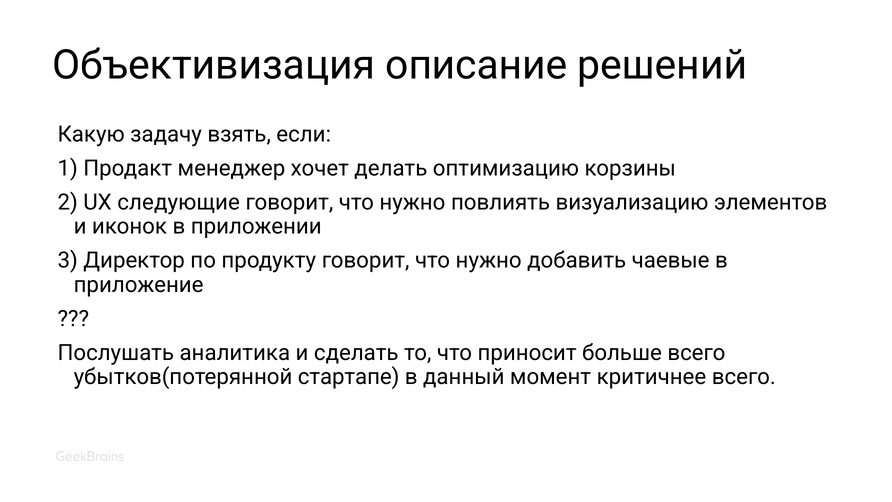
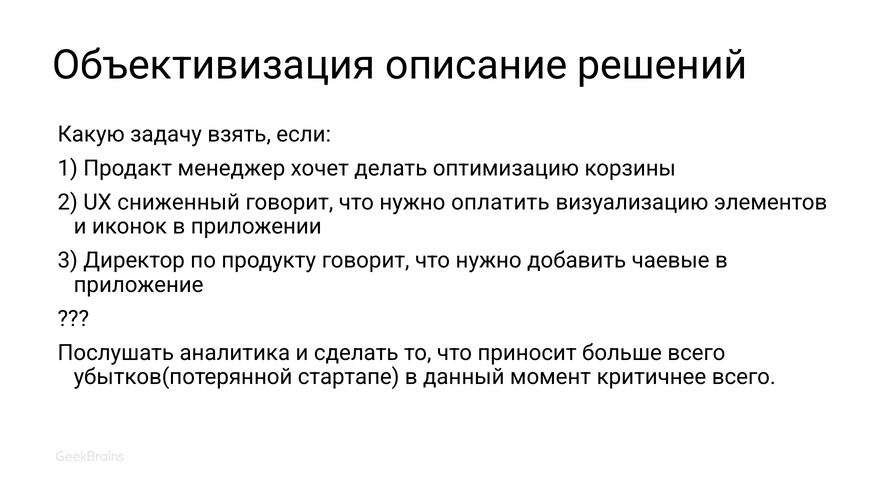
следующие: следующие -> сниженный
повлиять: повлиять -> оплатить
